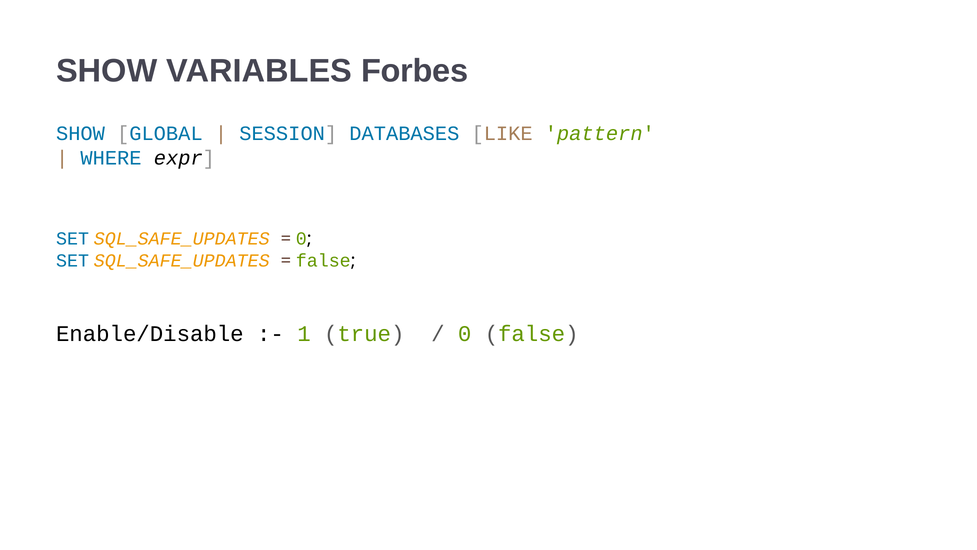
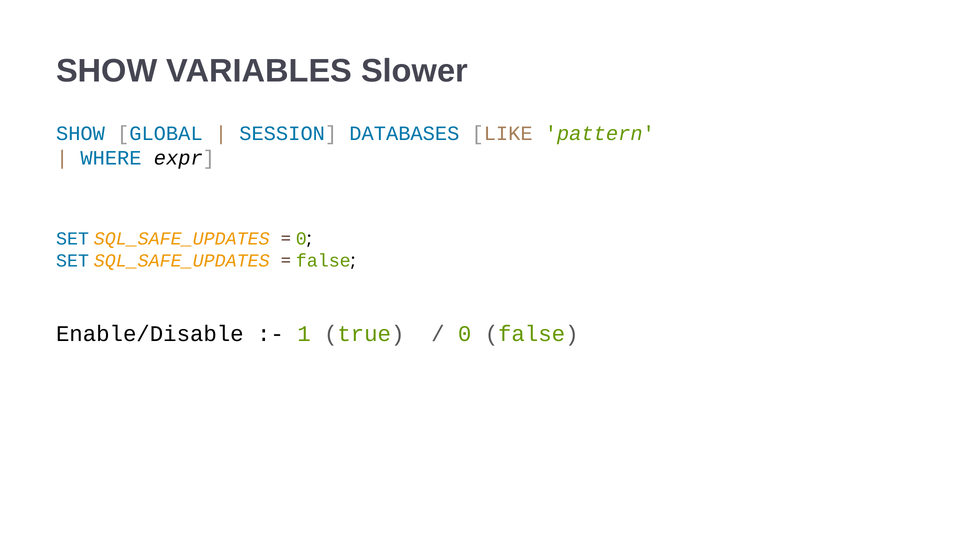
Forbes: Forbes -> Slower
